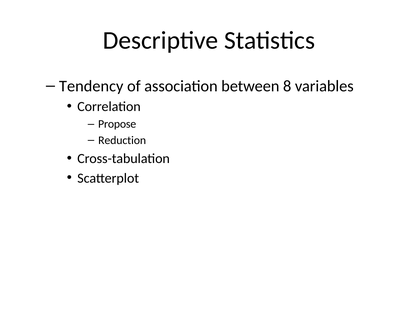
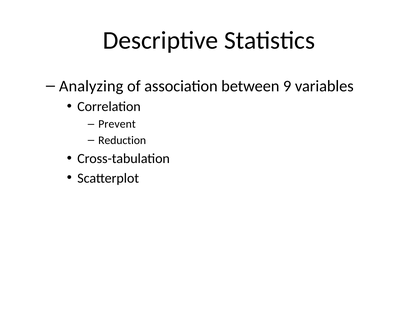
Tendency: Tendency -> Analyzing
8: 8 -> 9
Propose: Propose -> Prevent
